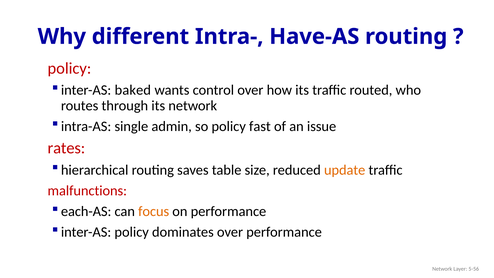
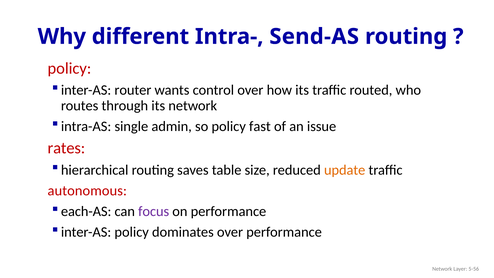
Have-AS: Have-AS -> Send-AS
baked: baked -> router
malfunctions: malfunctions -> autonomous
focus colour: orange -> purple
